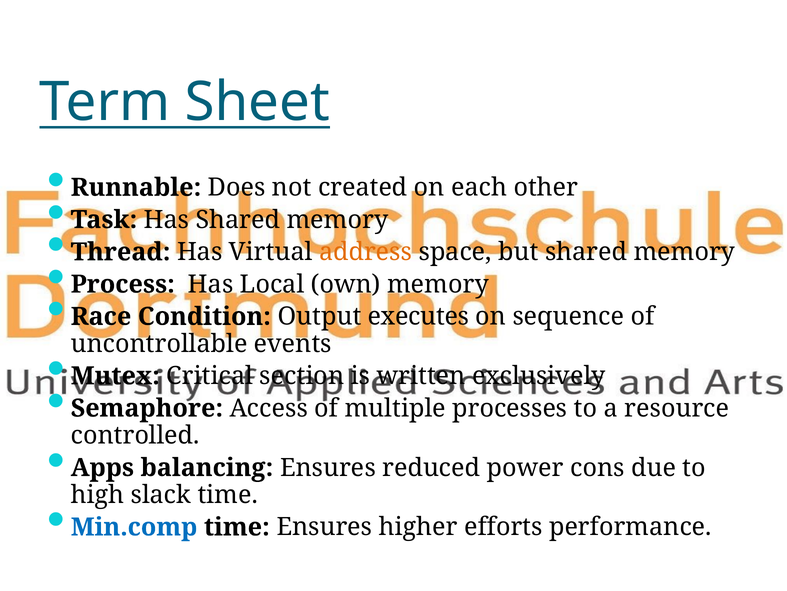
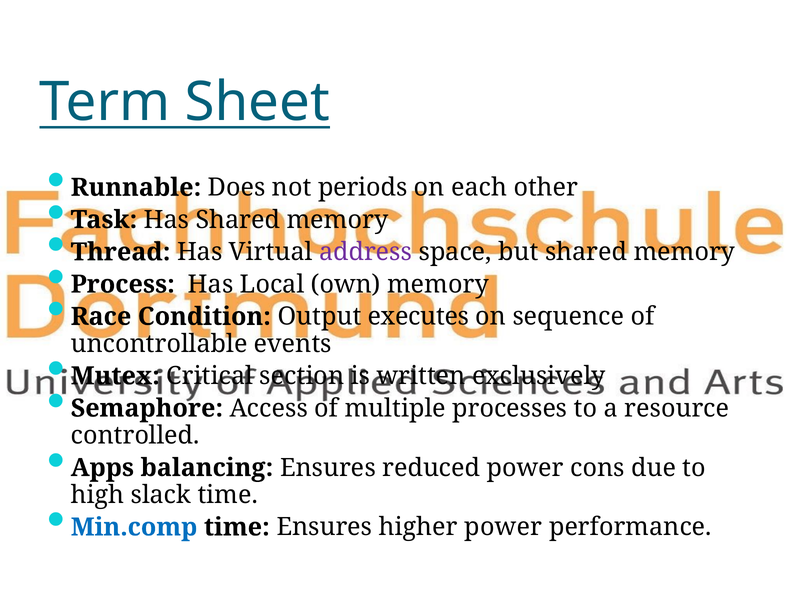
created: created -> periods
address colour: orange -> purple
higher efforts: efforts -> power
